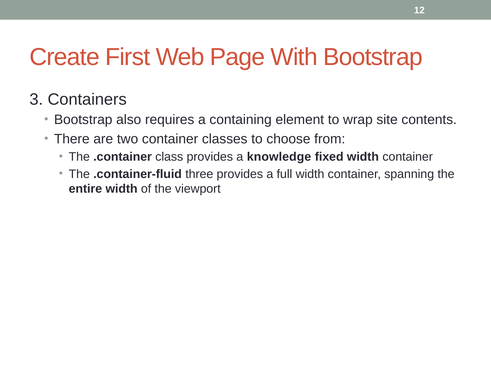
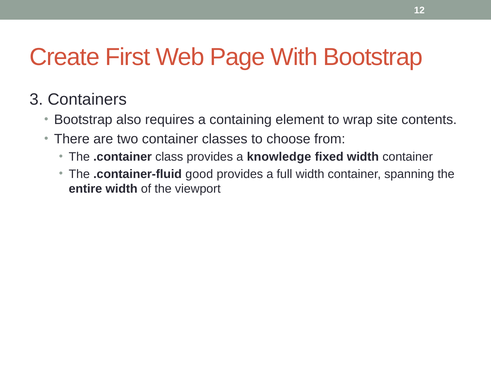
three: three -> good
